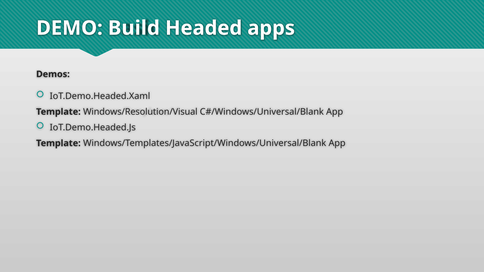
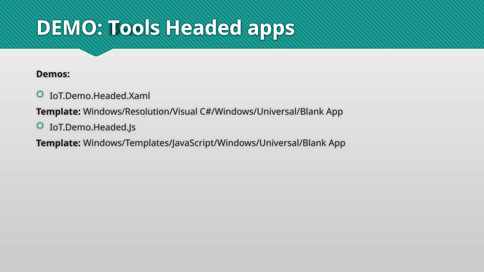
Build: Build -> Tools
